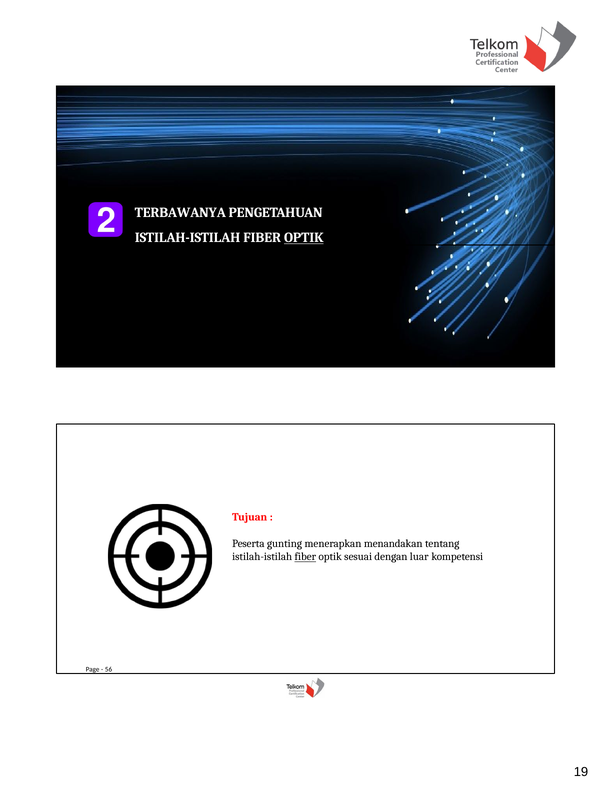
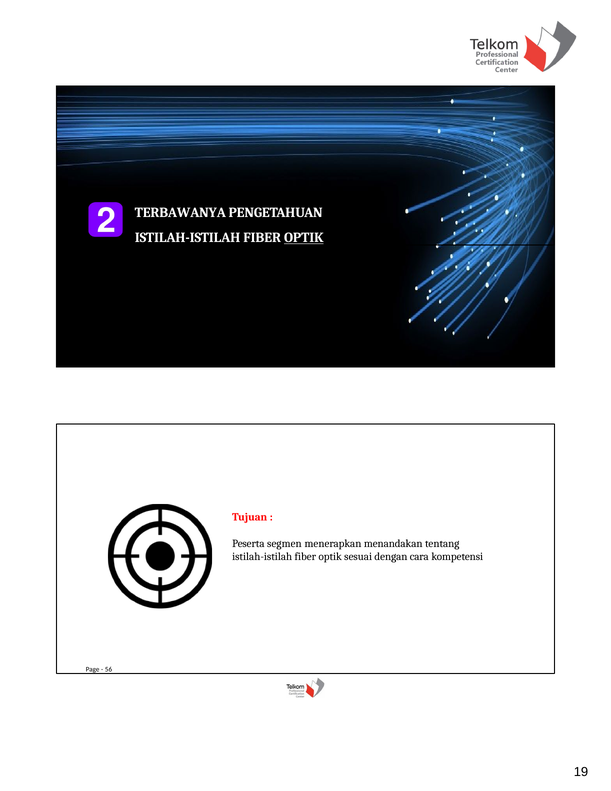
gunting: gunting -> segmen
fiber at (305, 557) underline: present -> none
luar: luar -> cara
